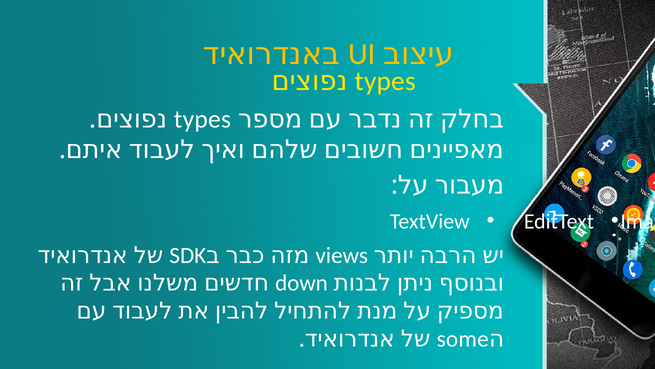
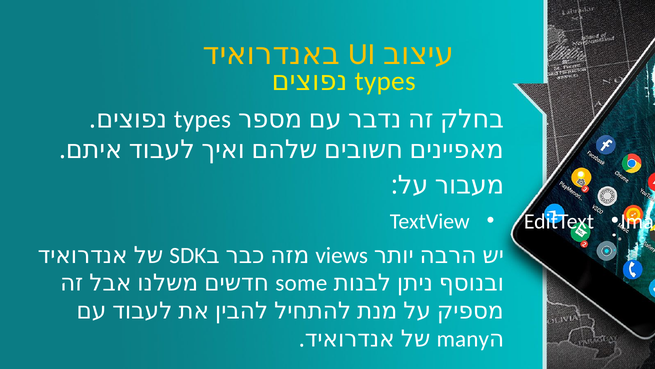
down: down -> some
some: some -> many
